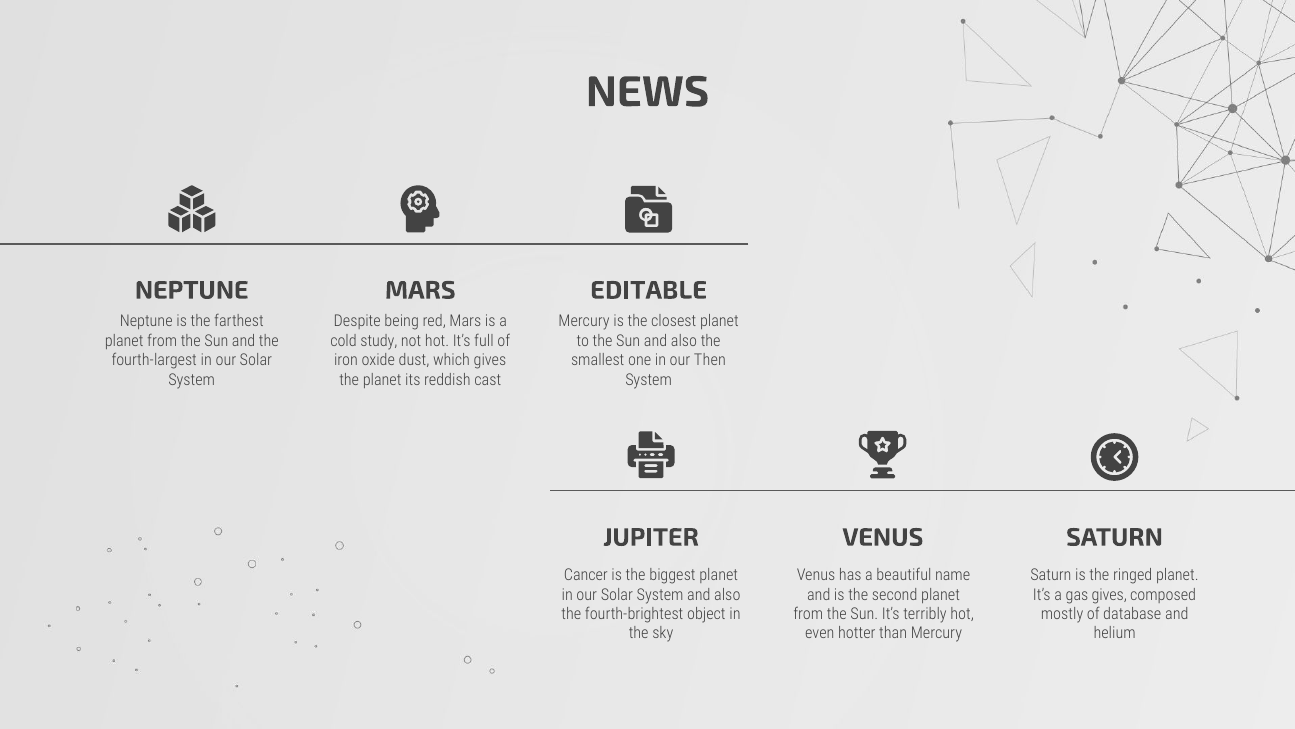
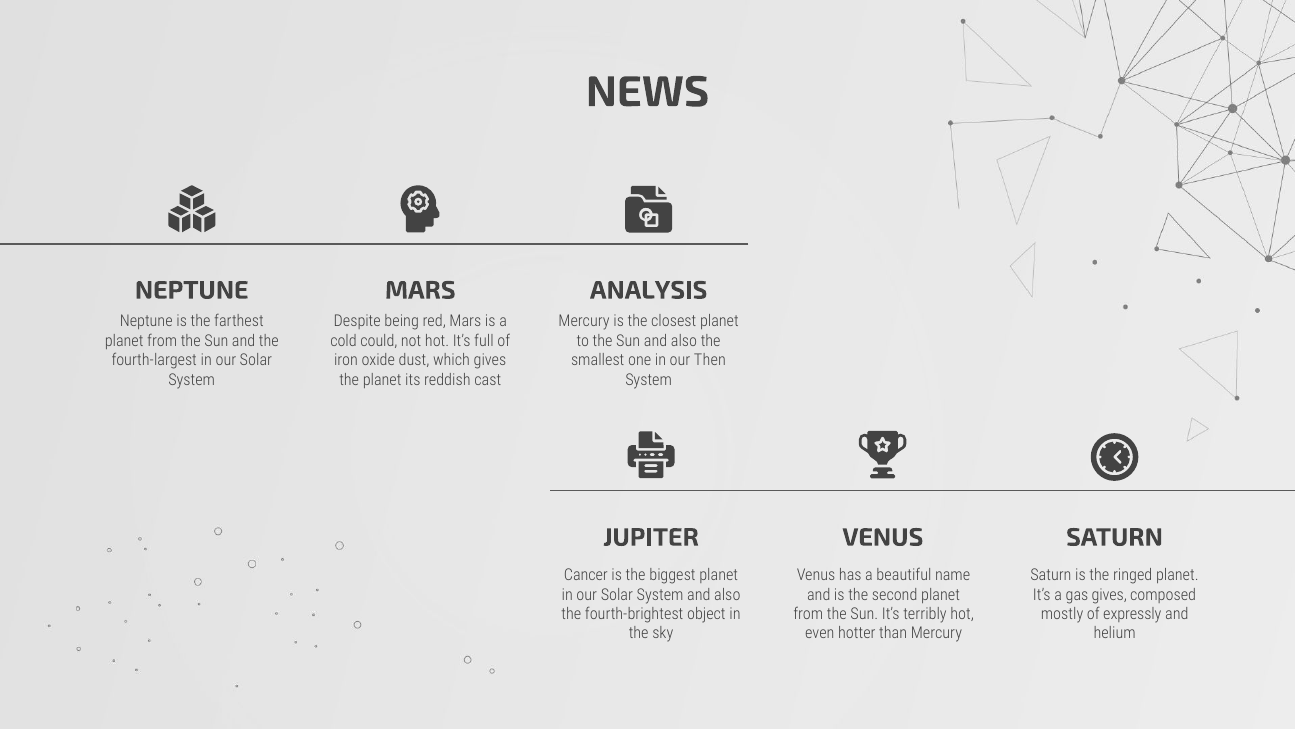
EDITABLE: EDITABLE -> ANALYSIS
study: study -> could
database: database -> expressly
